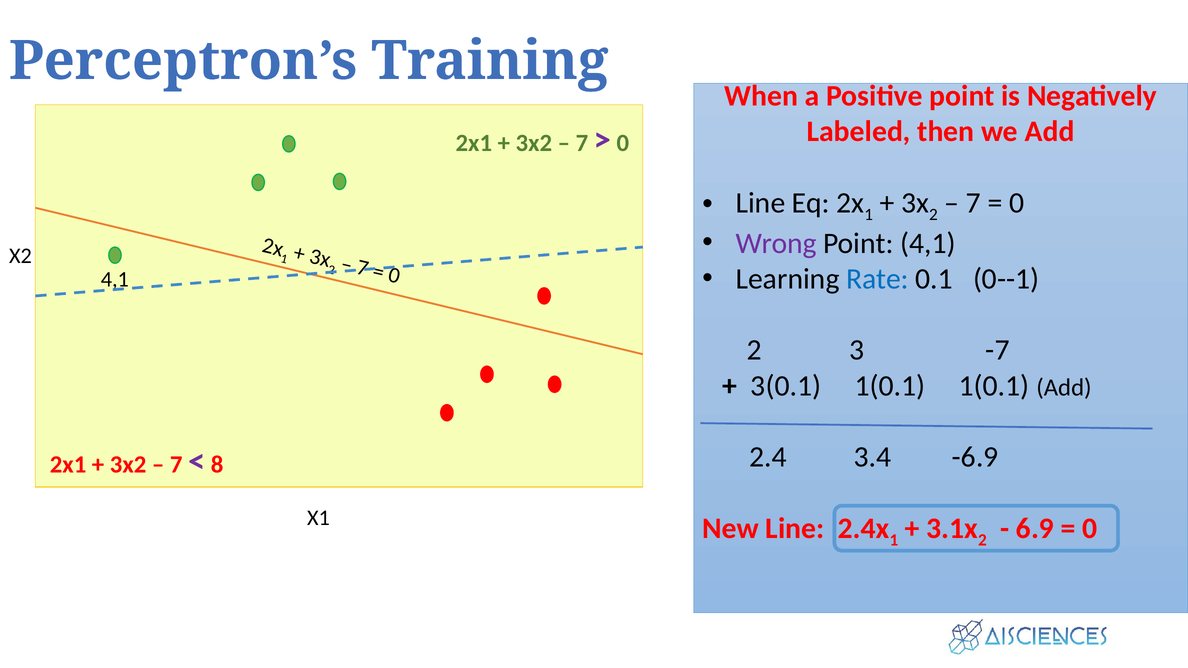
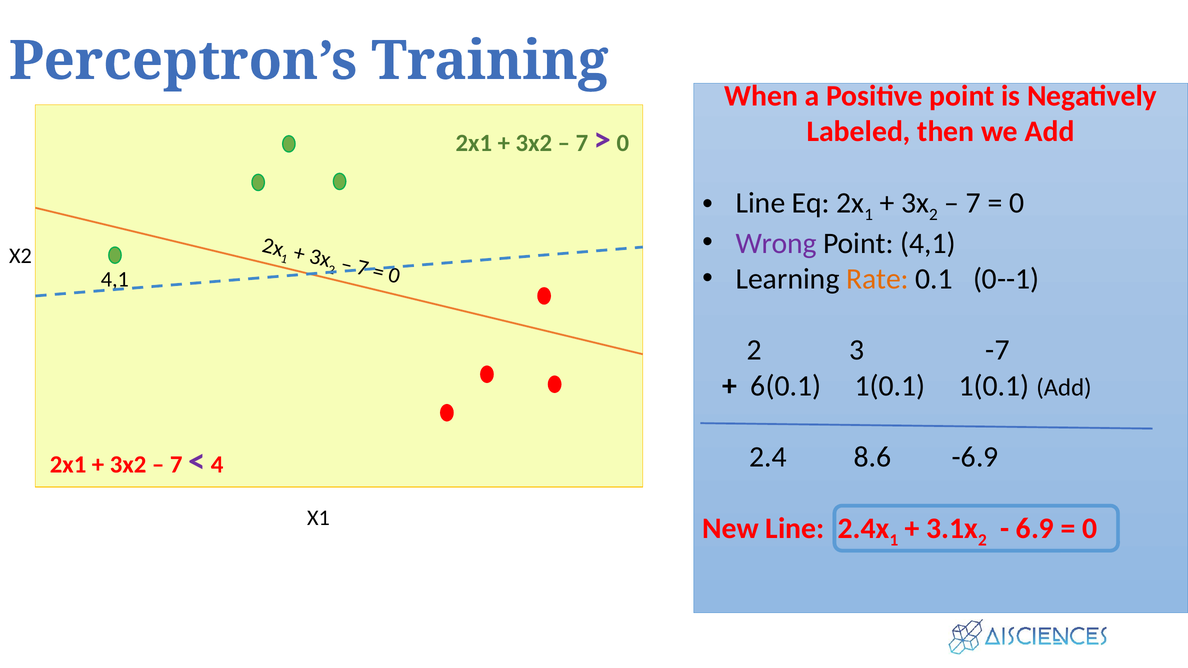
Rate colour: blue -> orange
3(0.1: 3(0.1 -> 6(0.1
3.4: 3.4 -> 8.6
8: 8 -> 4
